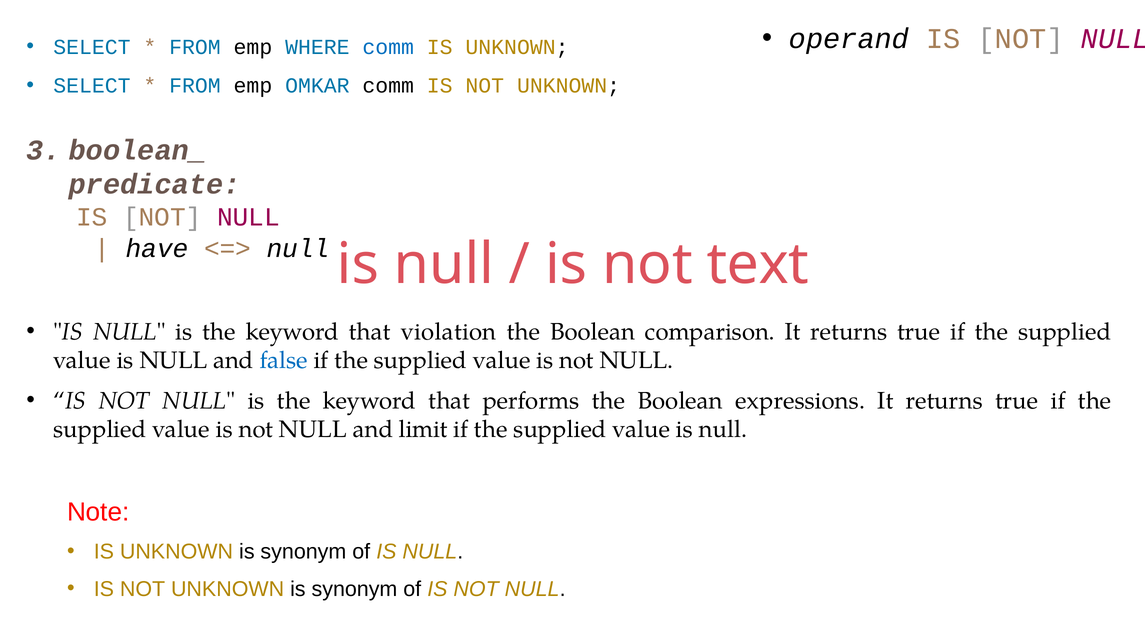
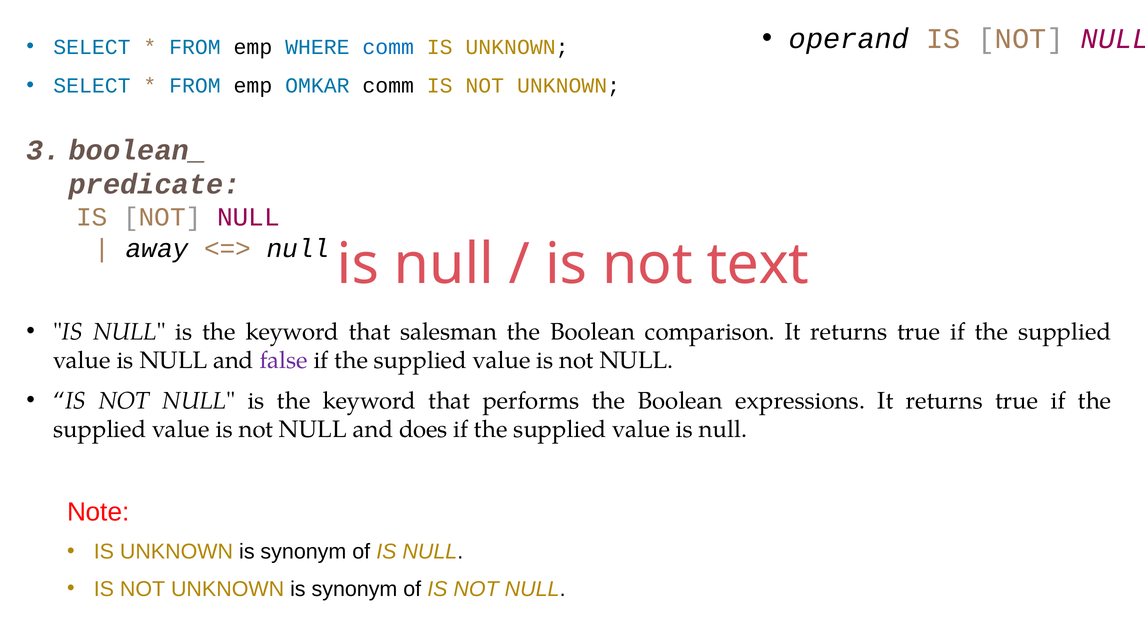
have: have -> away
violation: violation -> salesman
false colour: blue -> purple
limit: limit -> does
